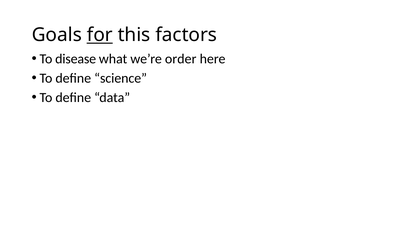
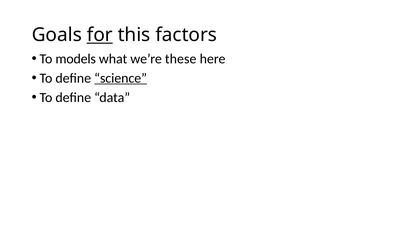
disease: disease -> models
order: order -> these
science underline: none -> present
